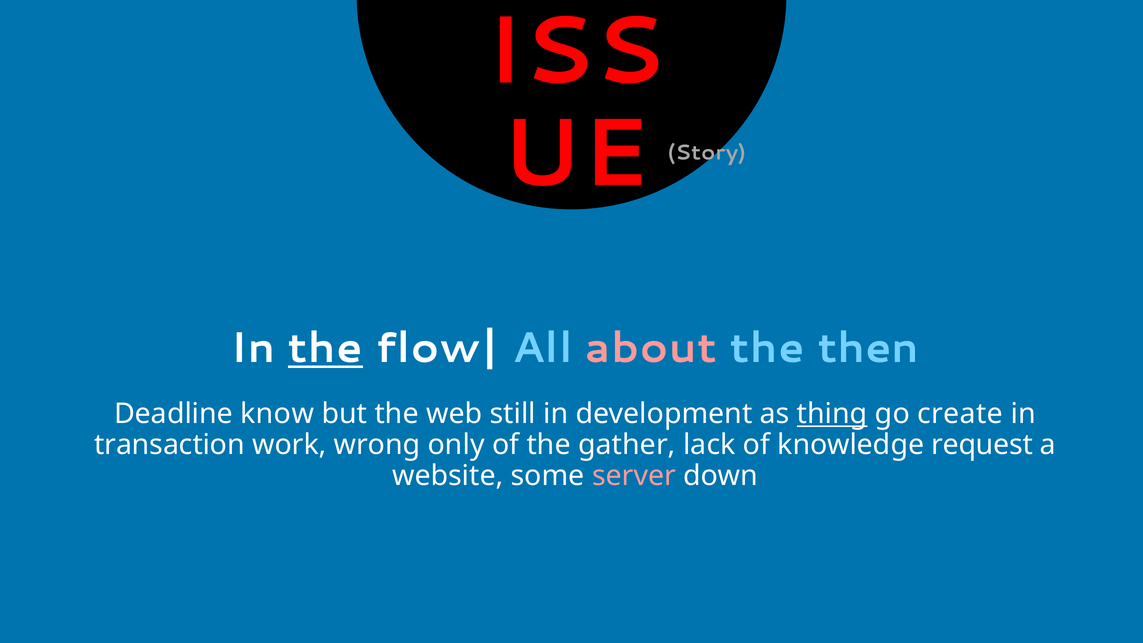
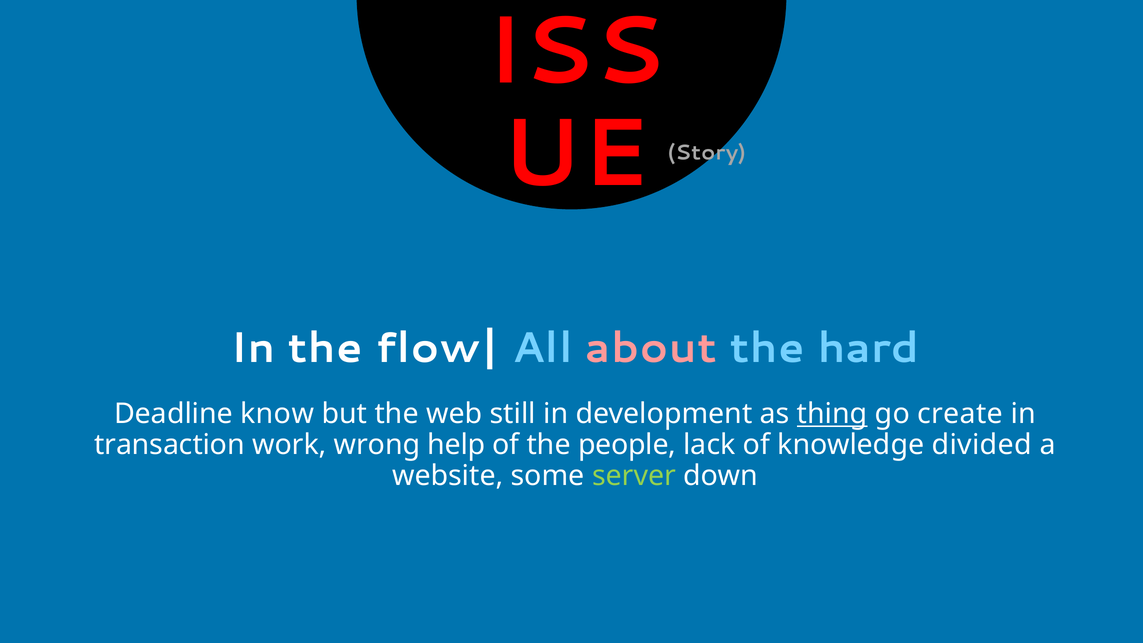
the at (325, 348) underline: present -> none
then: then -> hard
only: only -> help
gather: gather -> people
request: request -> divided
server colour: pink -> light green
